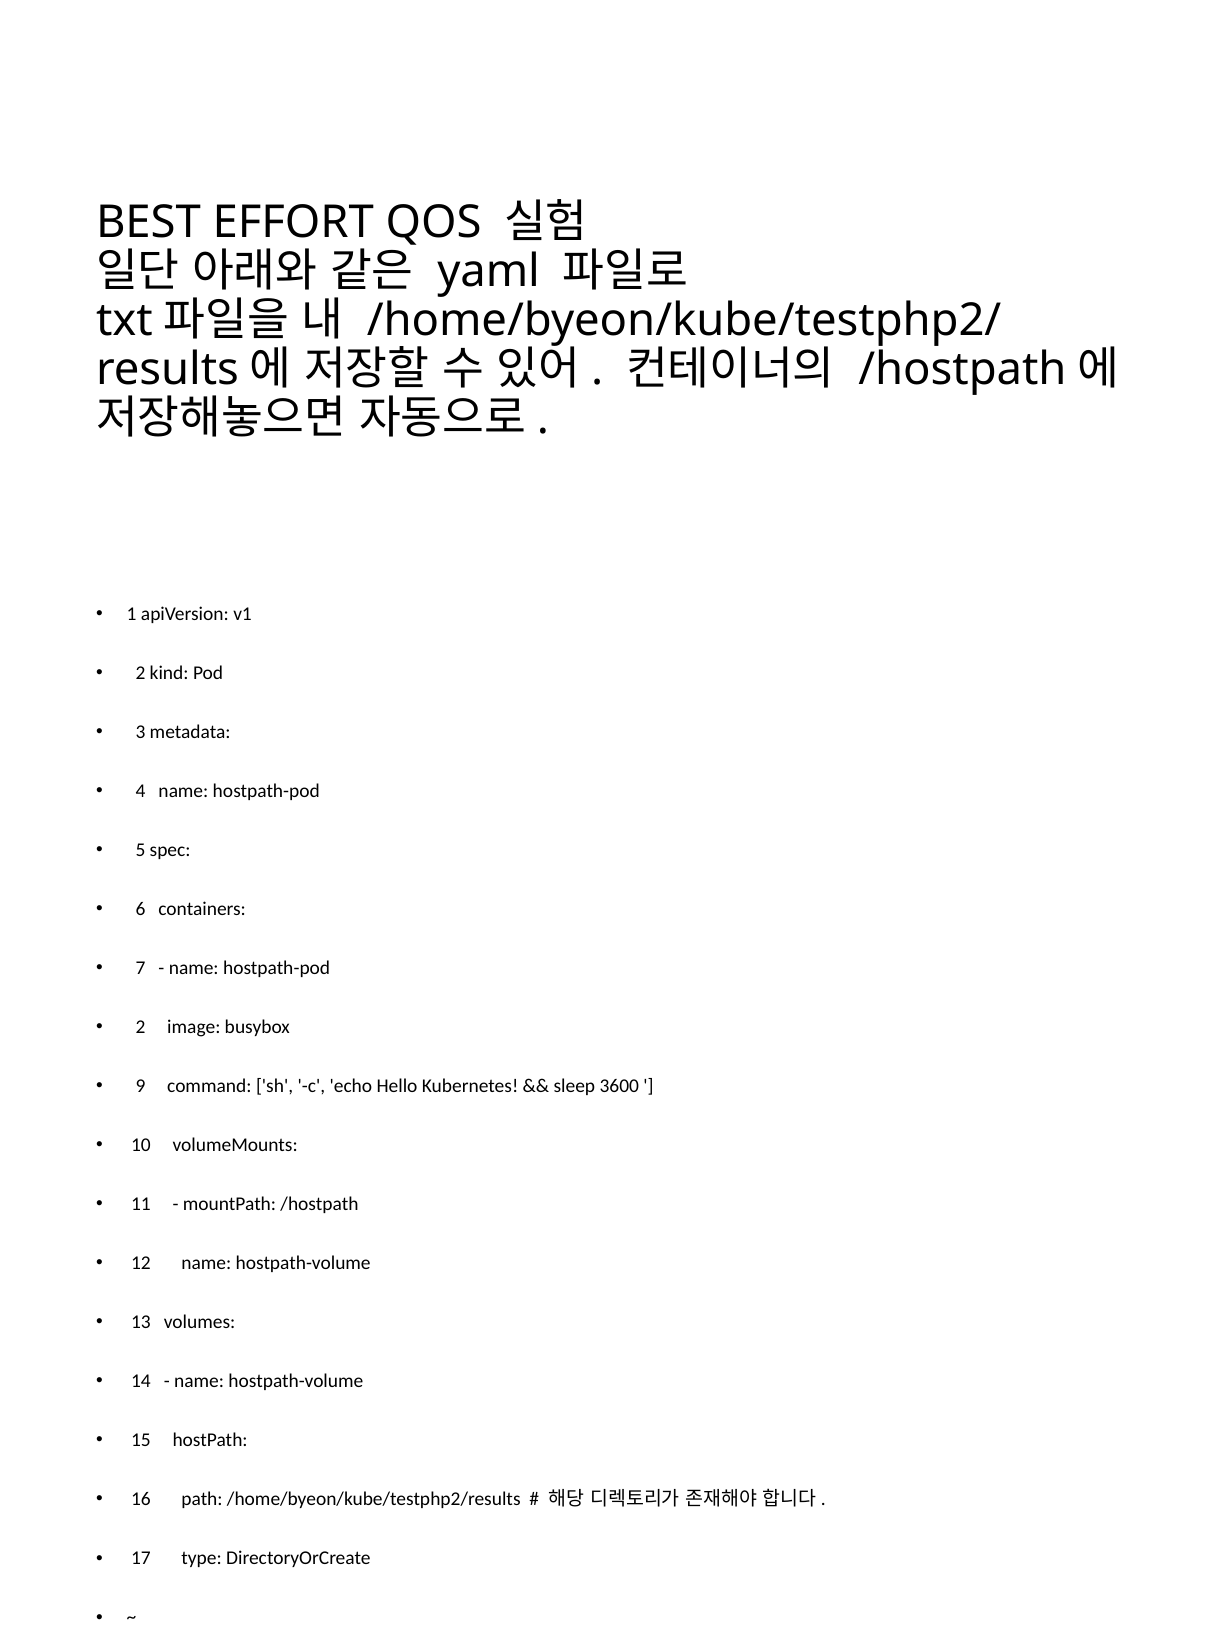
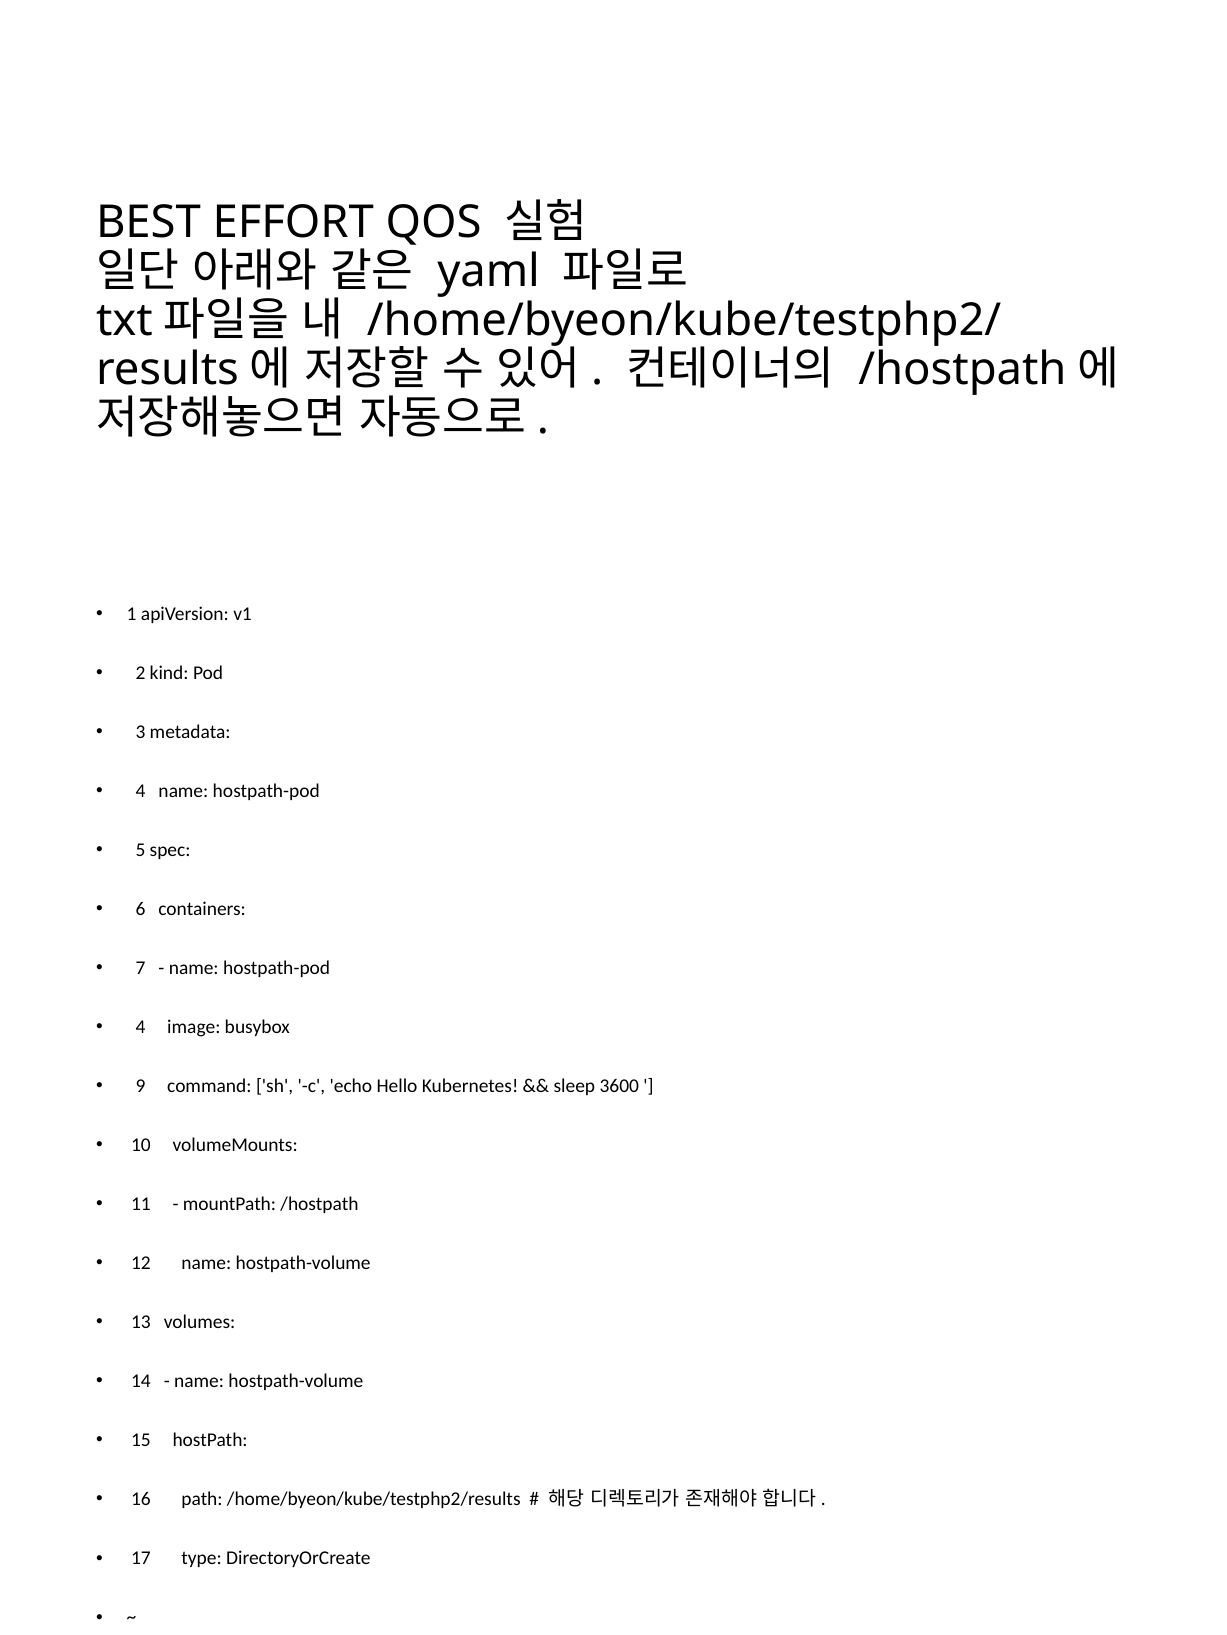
2 at (140, 1028): 2 -> 4
